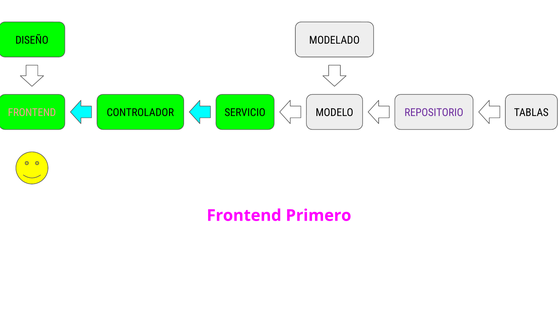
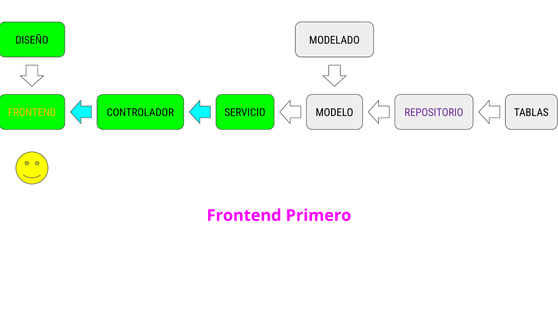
FRONTEND at (32, 113) colour: pink -> yellow
